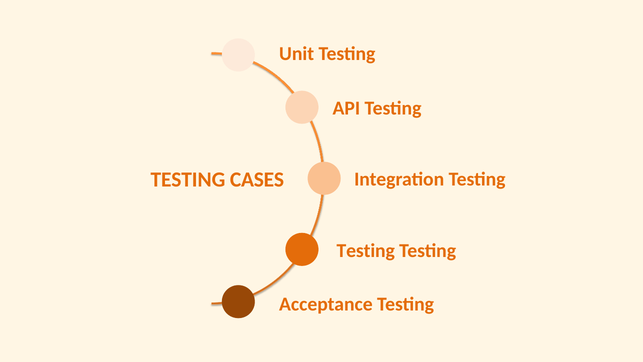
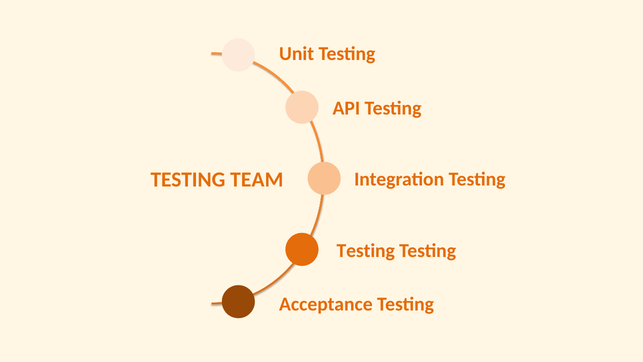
CASES: CASES -> TEAM
